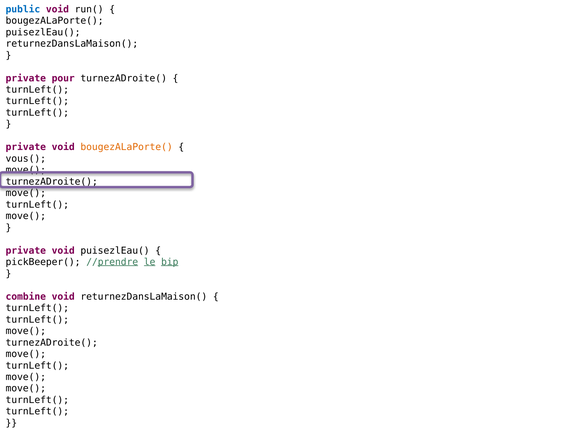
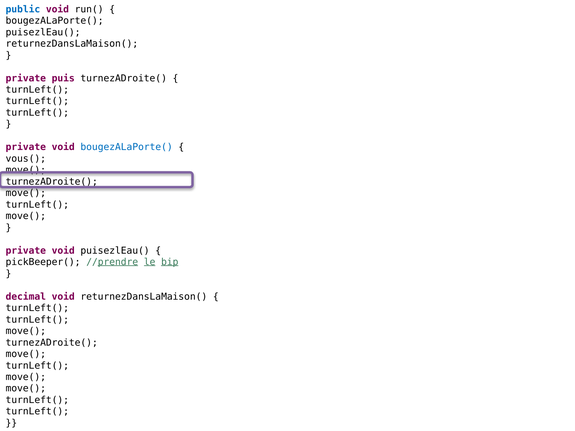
pour: pour -> puis
bougezALaPorte( at (127, 147) colour: orange -> blue
combine: combine -> decimal
